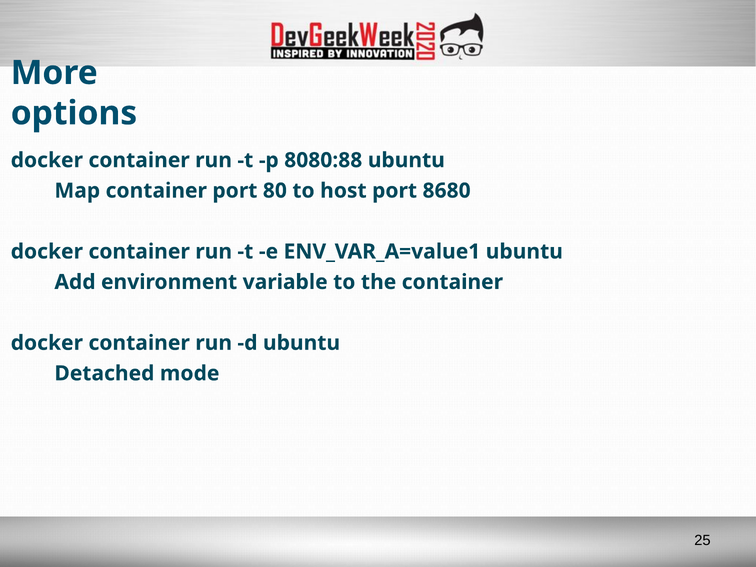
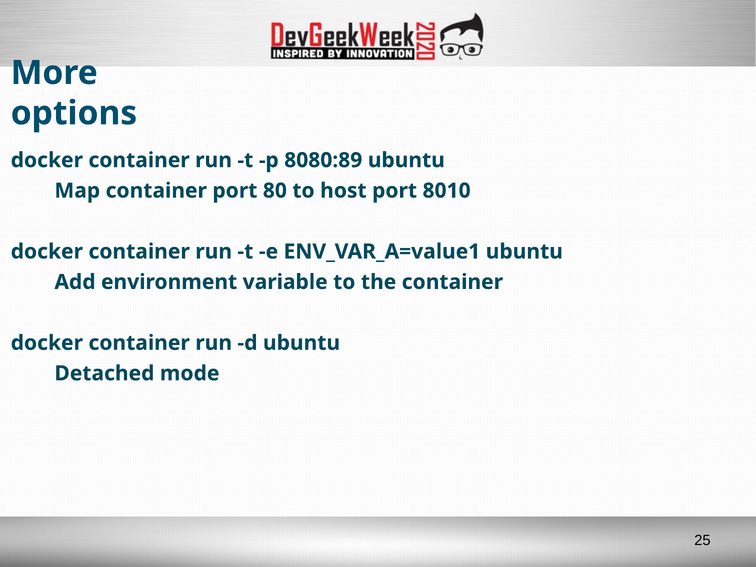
8080:88: 8080:88 -> 8080:89
8680: 8680 -> 8010
